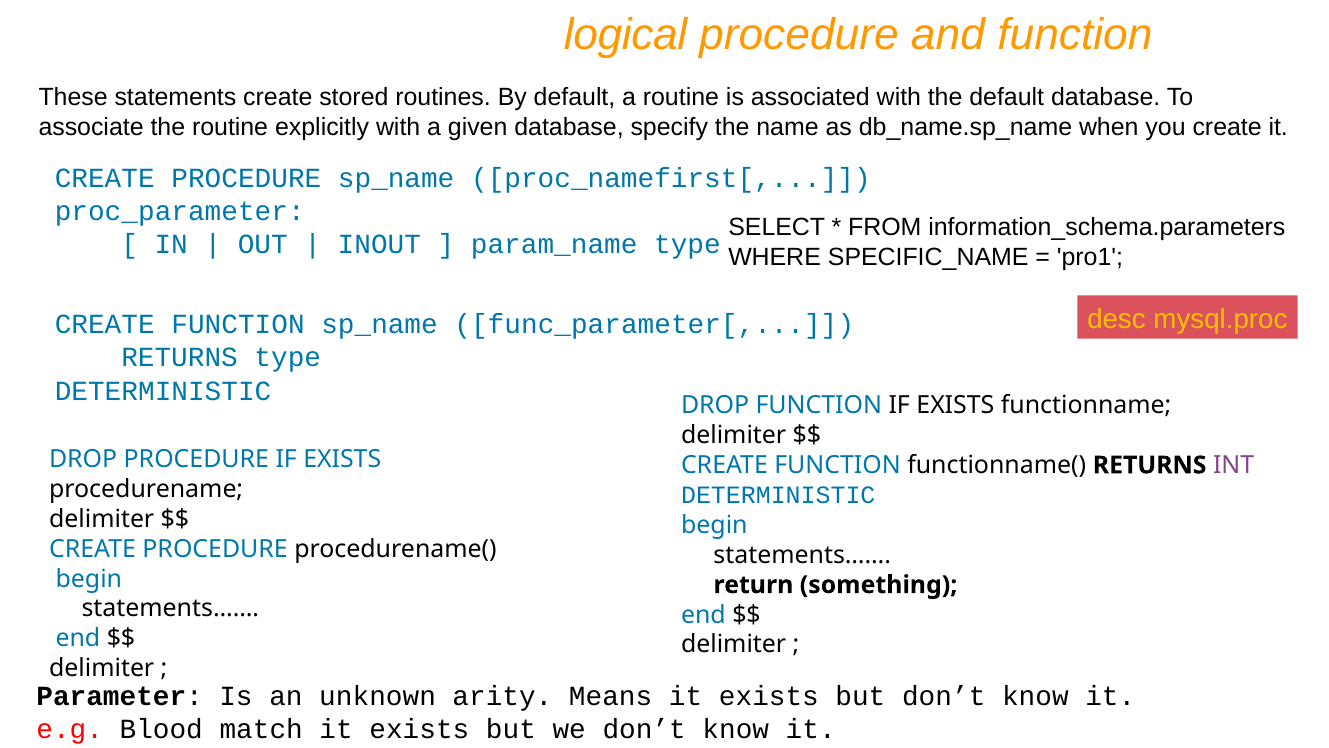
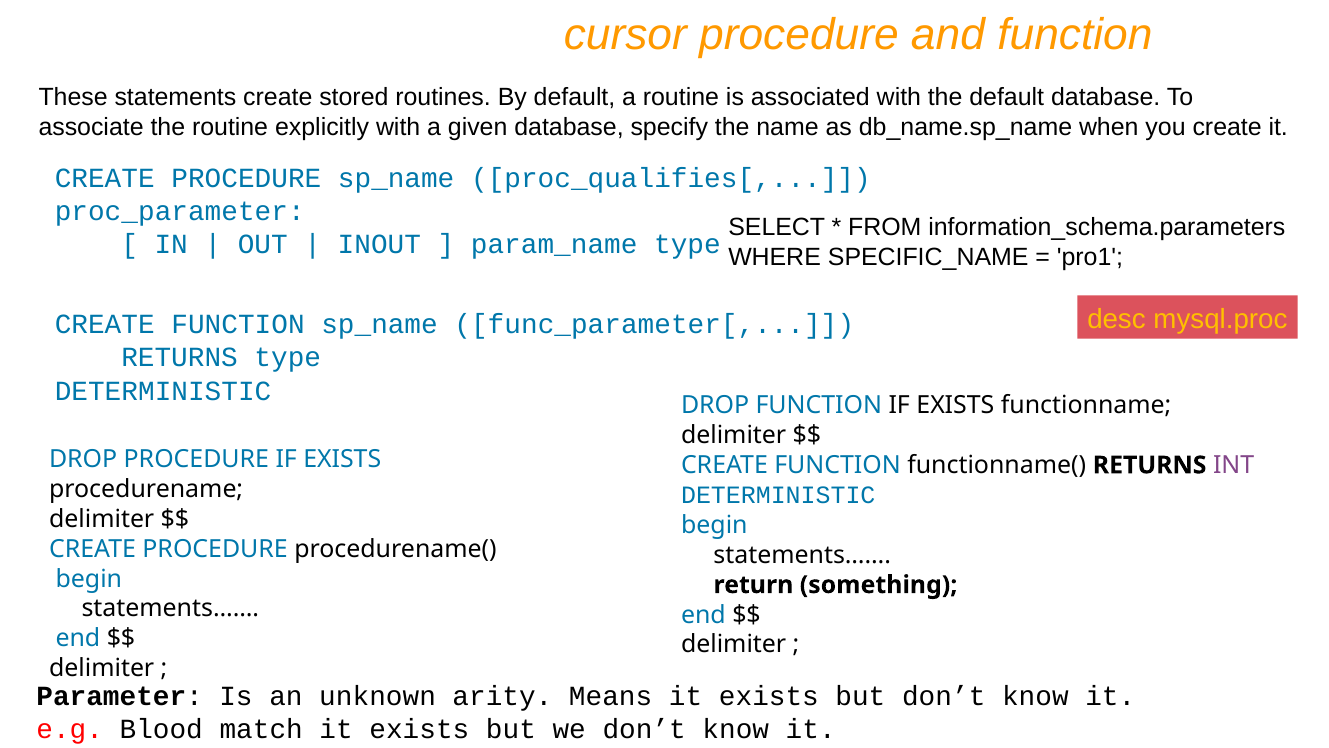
logical: logical -> cursor
proc_namefirst[: proc_namefirst[ -> proc_qualifies[
